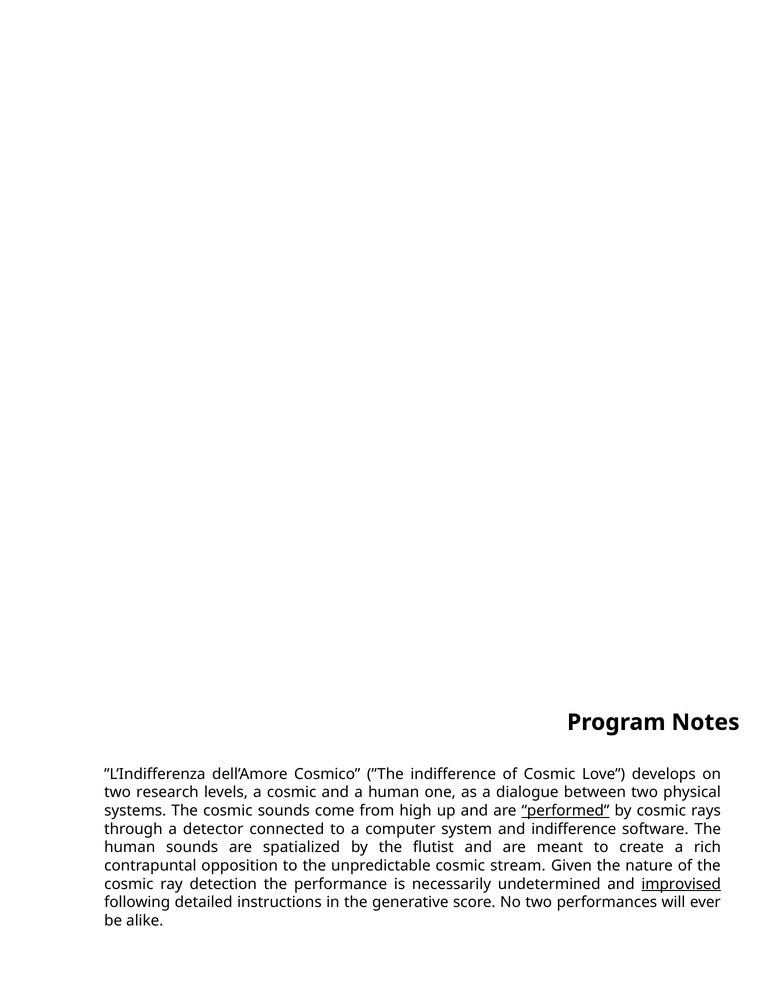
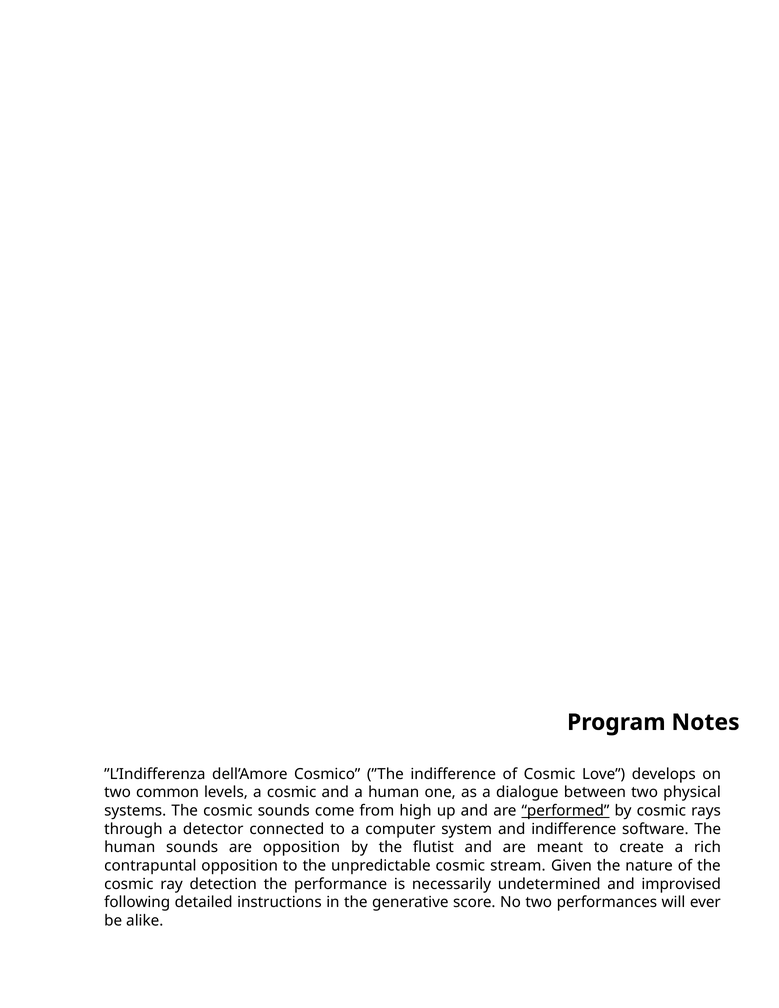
research: research -> common
are spatialized: spatialized -> opposition
improvised underline: present -> none
